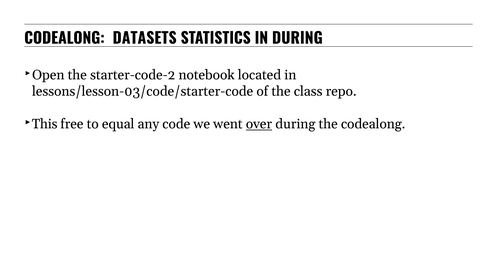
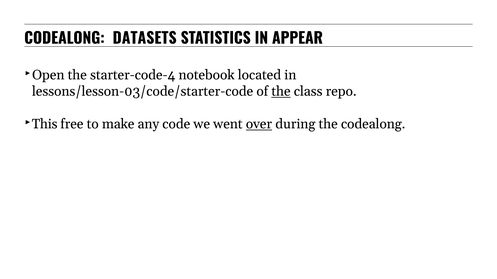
IN DURING: DURING -> APPEAR
starter-code-2: starter-code-2 -> starter-code-4
the at (281, 91) underline: none -> present
equal: equal -> make
